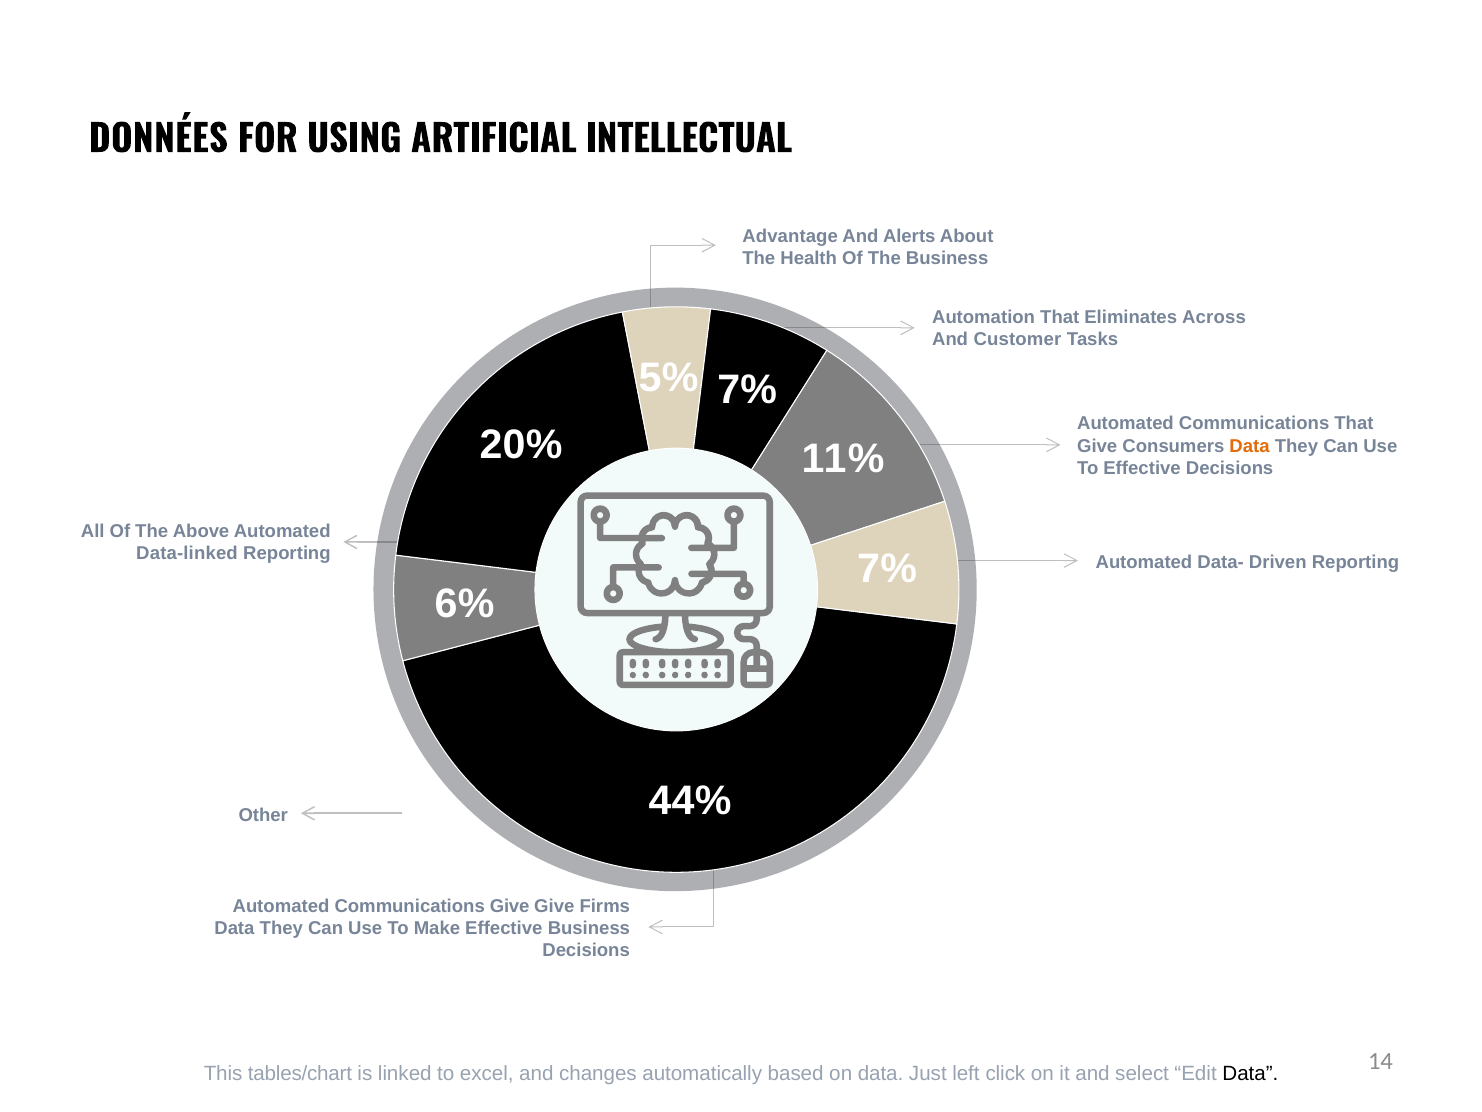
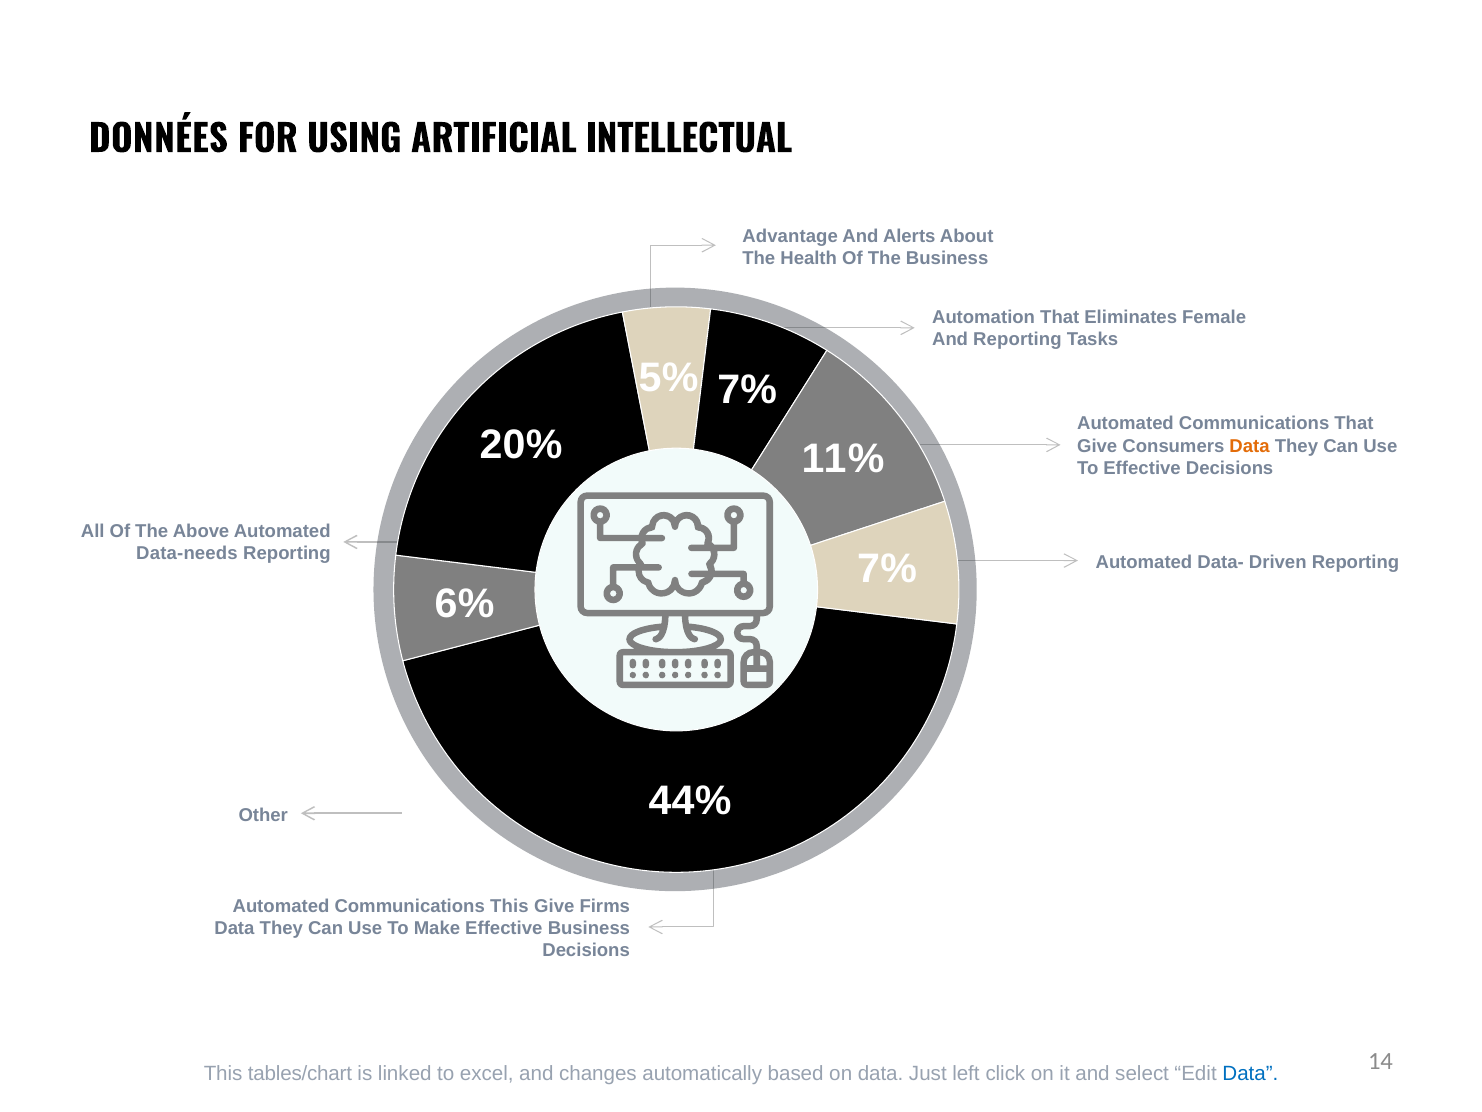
Across: Across -> Female
And Customer: Customer -> Reporting
Data-linked: Data-linked -> Data-needs
Communications Give: Give -> This
Data at (1250, 1073) colour: black -> blue
